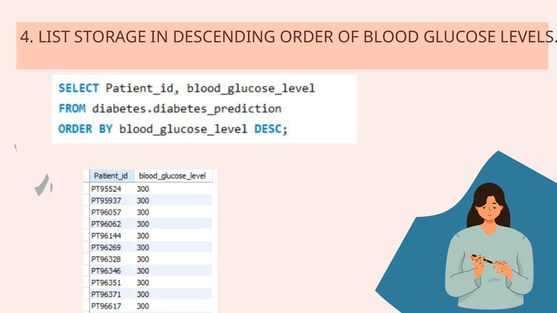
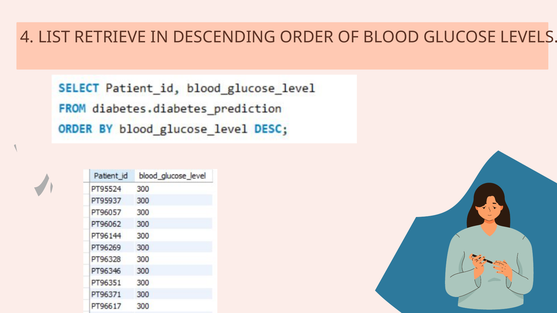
STORAGE: STORAGE -> RETRIEVE
